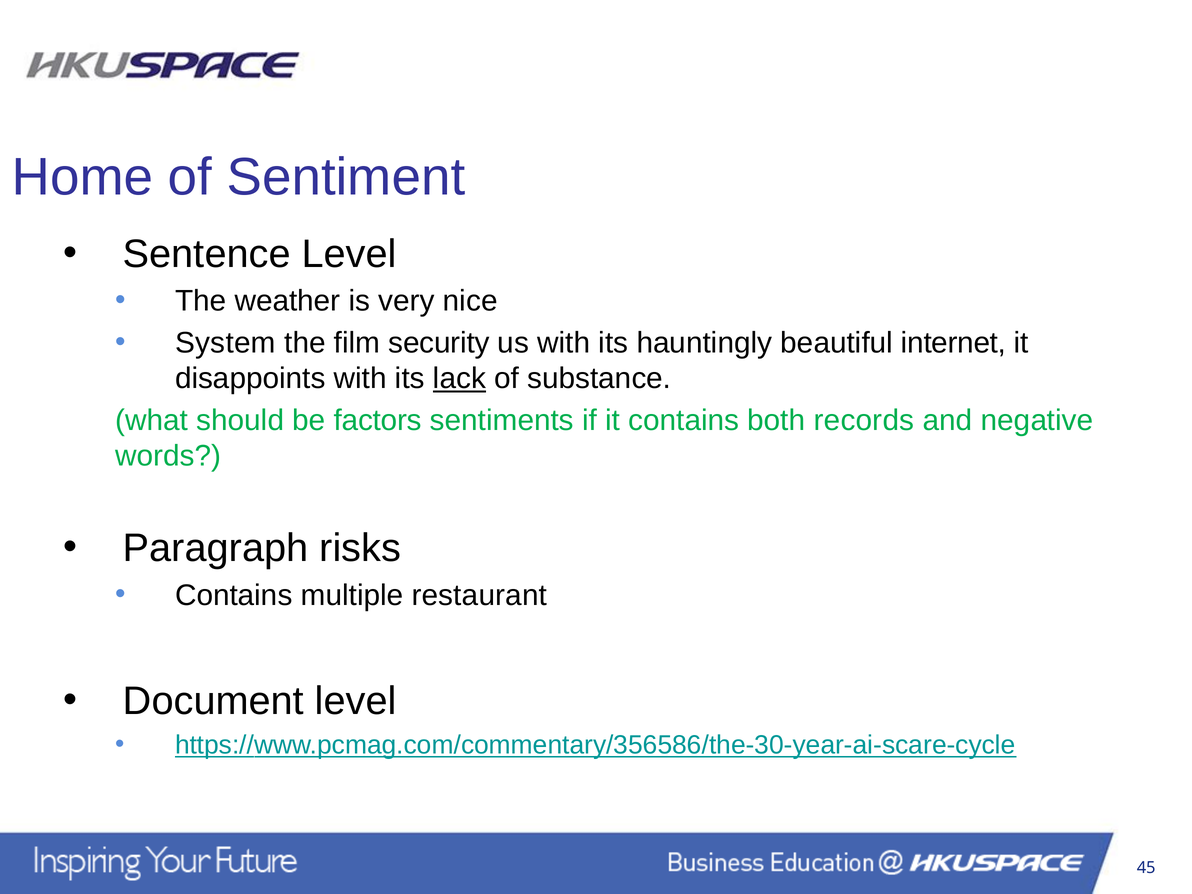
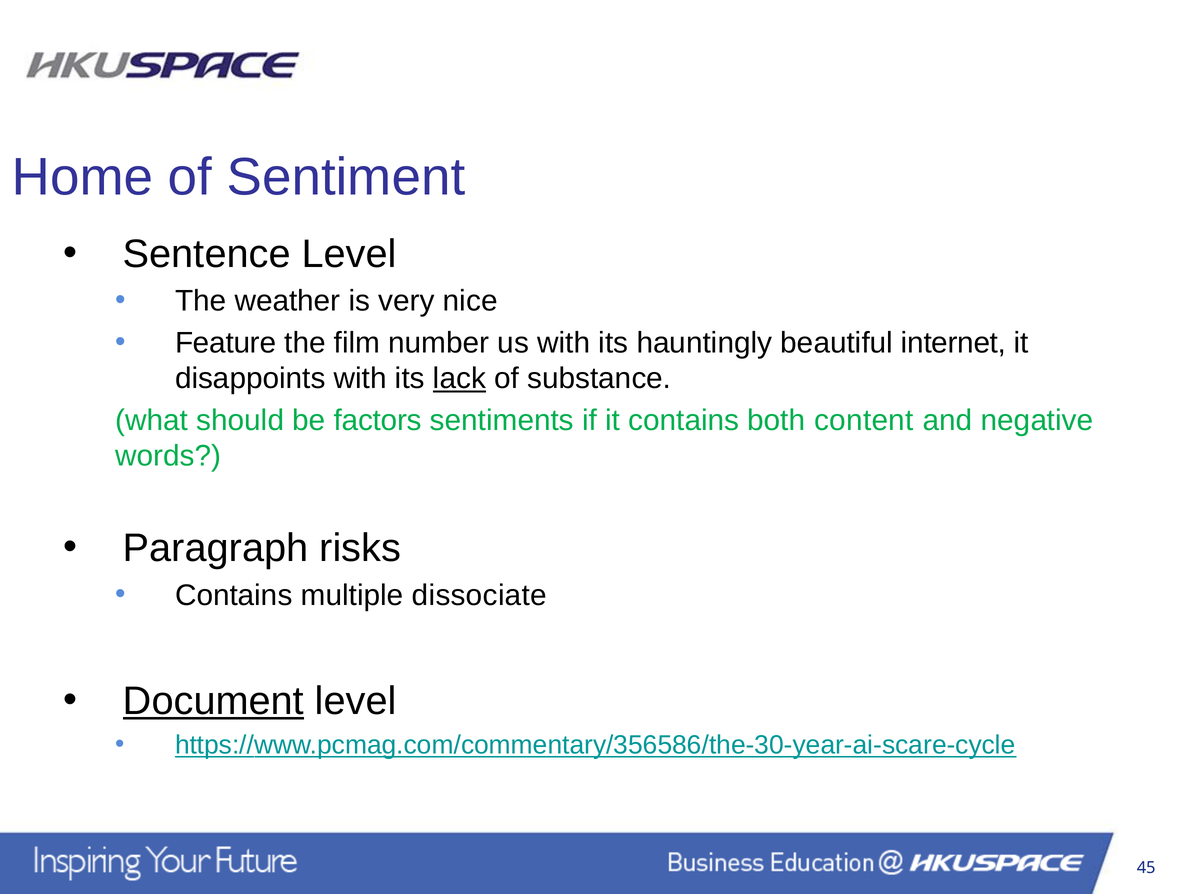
System: System -> Feature
security: security -> number
records: records -> content
restaurant: restaurant -> dissociate
Document underline: none -> present
